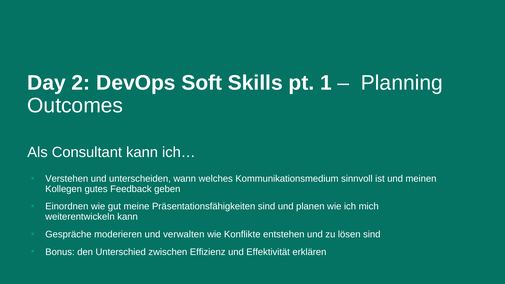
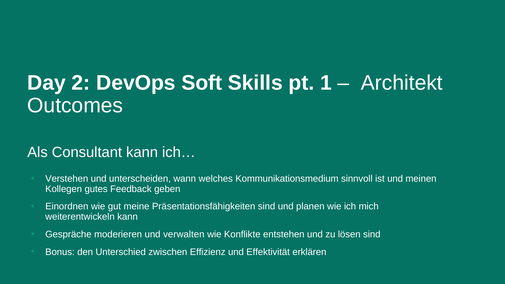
Planning: Planning -> Architekt
